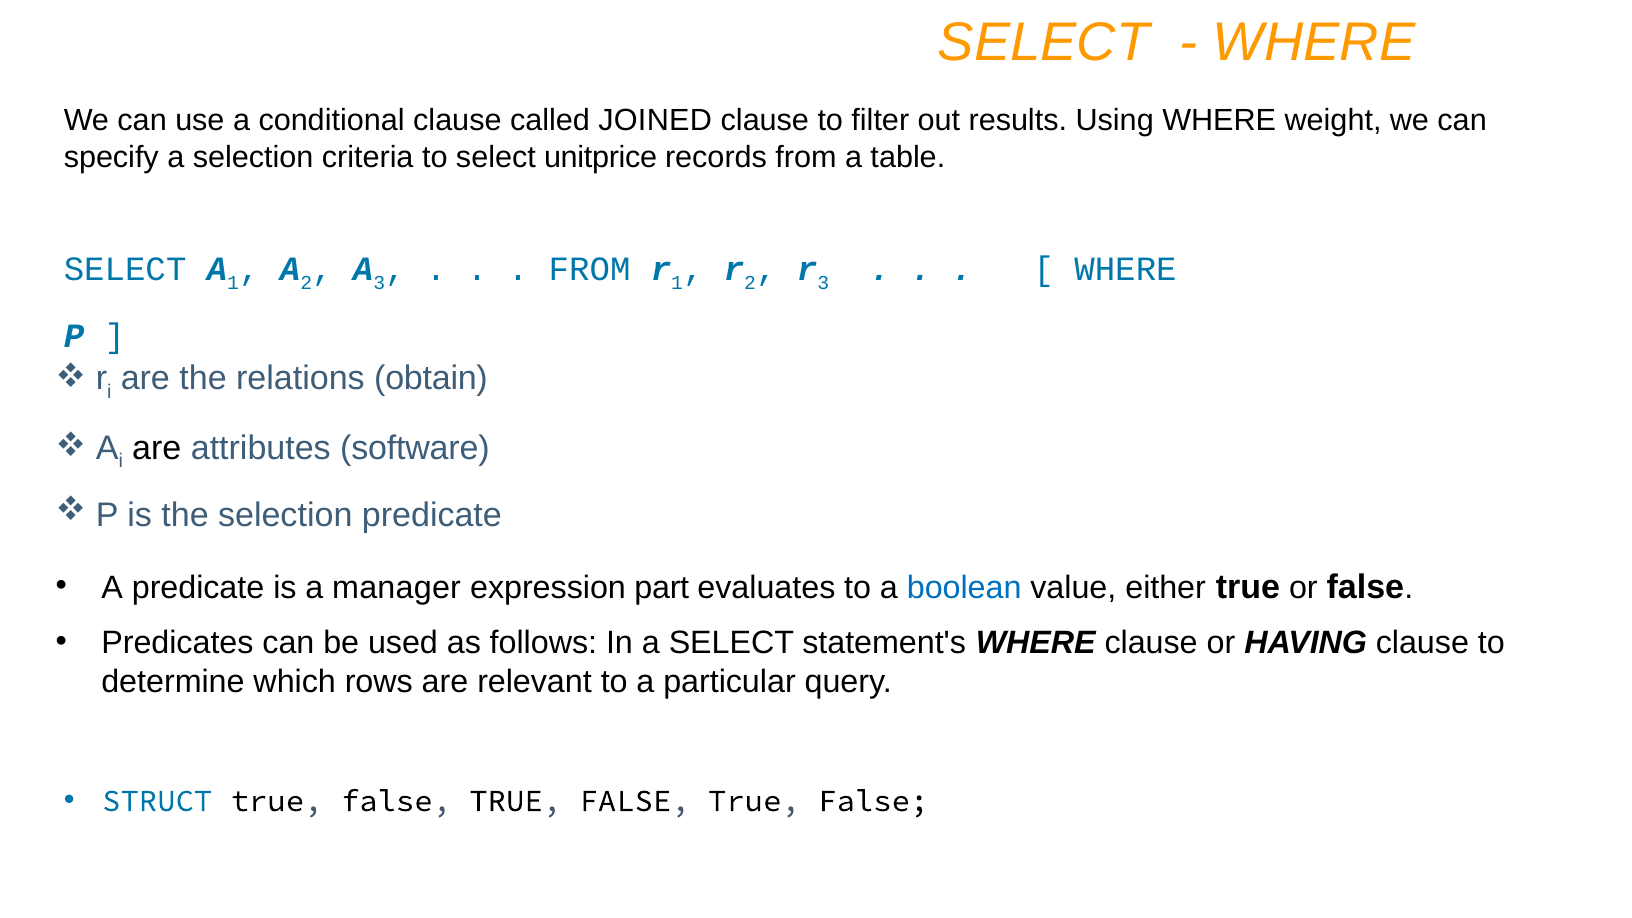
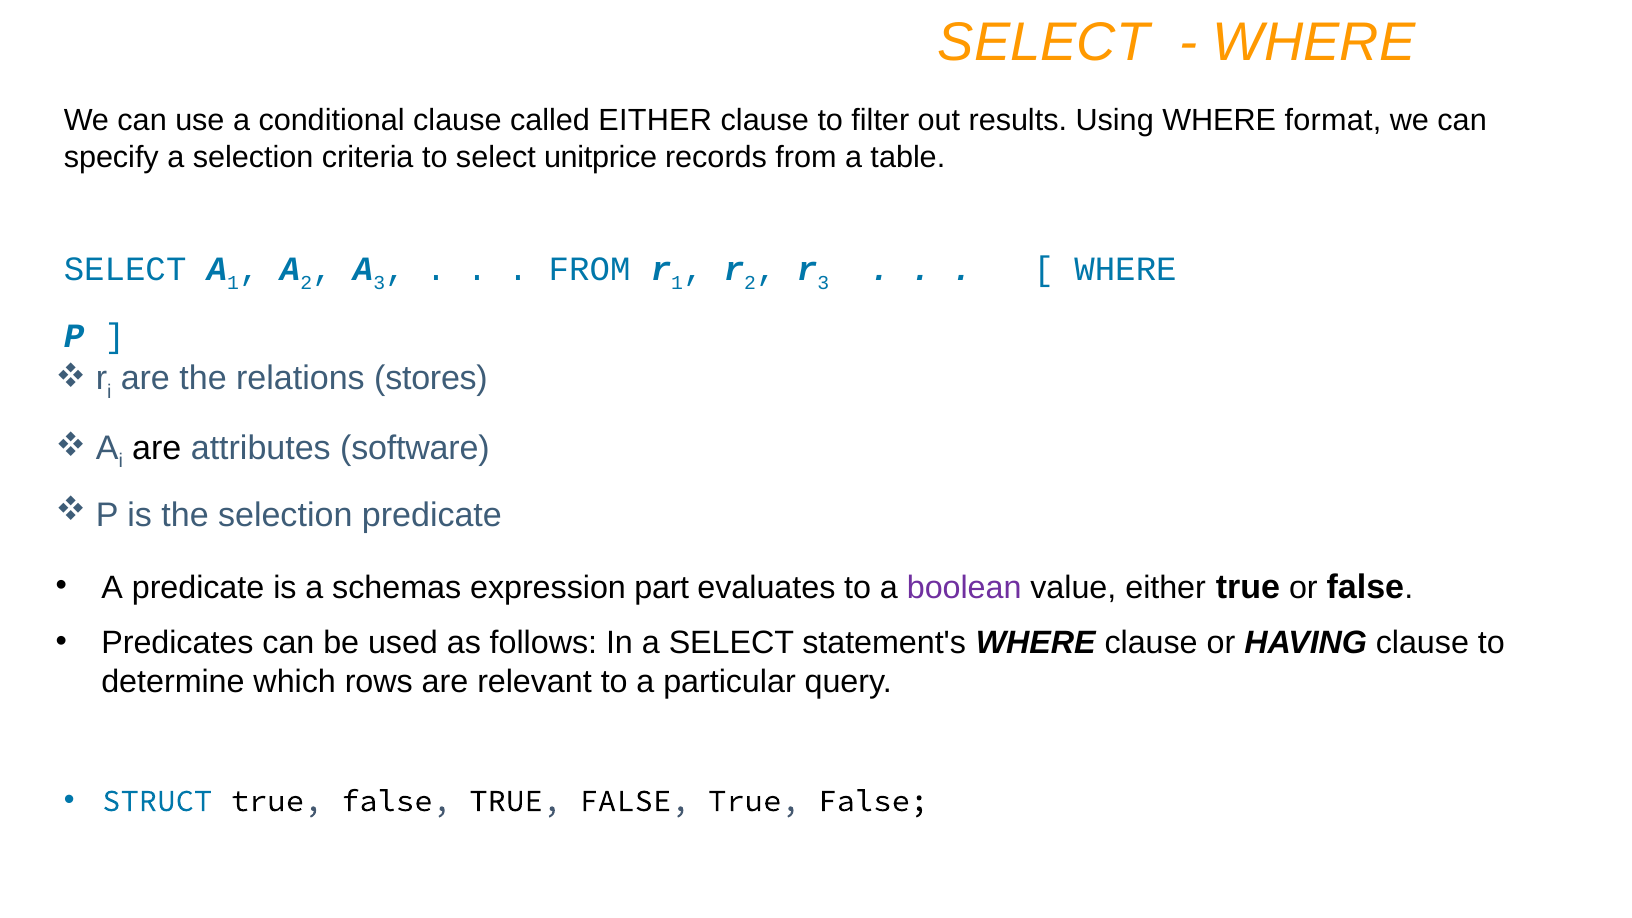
called JOINED: JOINED -> EITHER
weight: weight -> format
obtain: obtain -> stores
manager: manager -> schemas
boolean colour: blue -> purple
